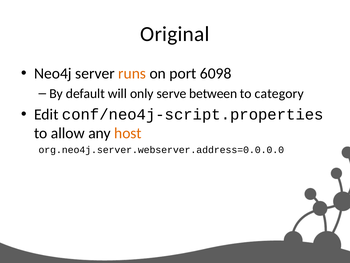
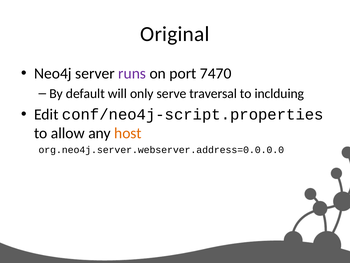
runs colour: orange -> purple
6098: 6098 -> 7470
between: between -> traversal
category: category -> inclduing
